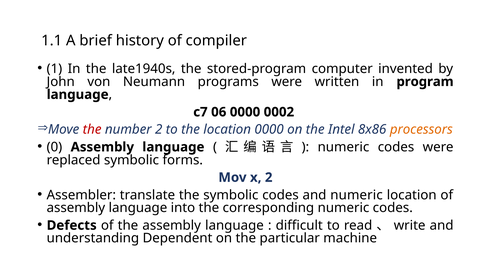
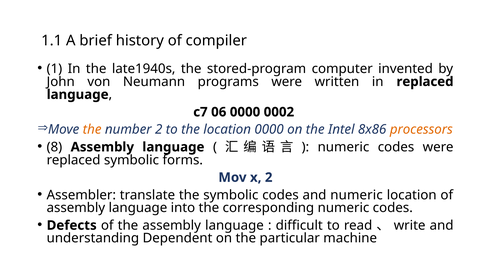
in program: program -> replaced
the at (92, 130) colour: red -> orange
0: 0 -> 8
